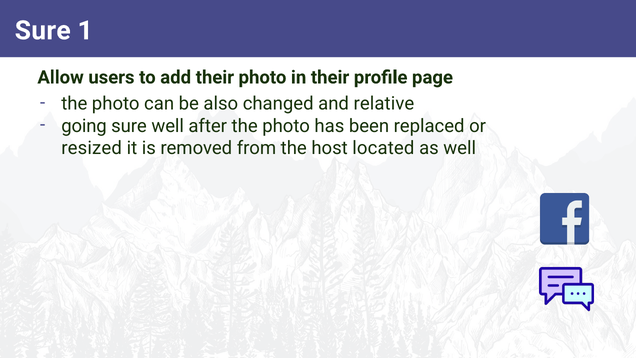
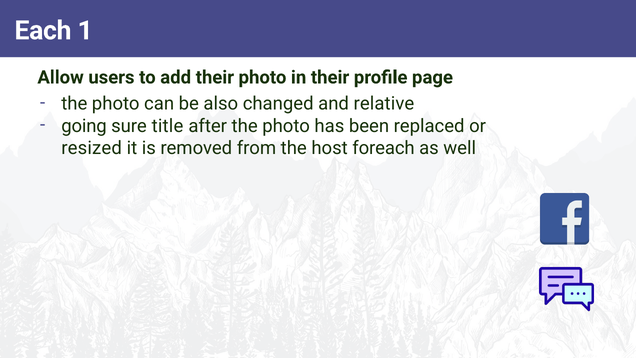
Sure at (43, 31): Sure -> Each
sure well: well -> title
located: located -> foreach
